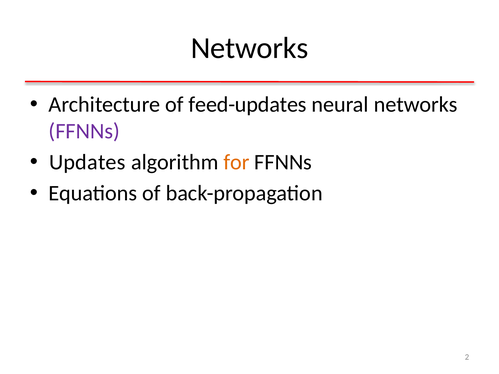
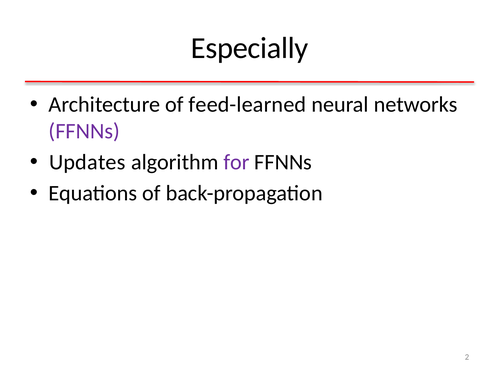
Networks at (250, 48): Networks -> Especially
feed-updates: feed-updates -> feed-learned
for colour: orange -> purple
